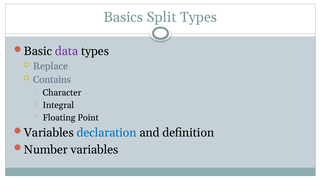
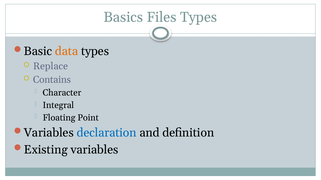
Split: Split -> Files
data colour: purple -> orange
Number: Number -> Existing
